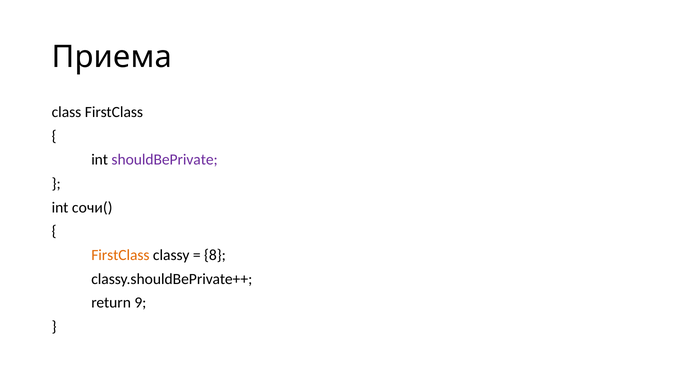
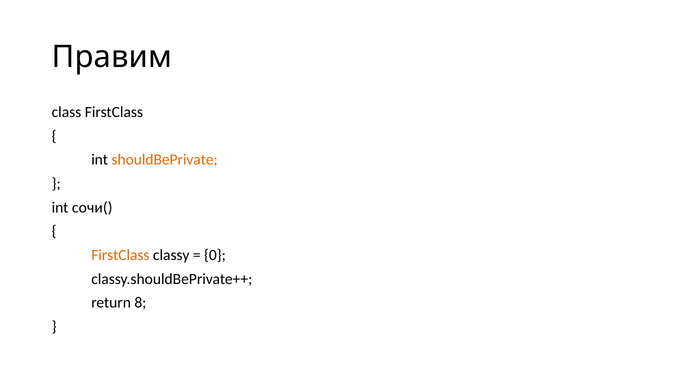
Приема: Приема -> Правим
shouldBePrivate colour: purple -> orange
8: 8 -> 0
9: 9 -> 8
